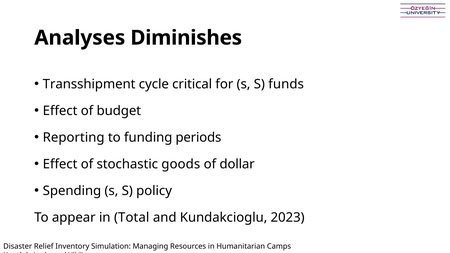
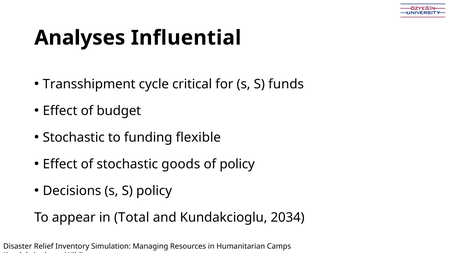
Diminishes: Diminishes -> Influential
Reporting at (74, 138): Reporting -> Stochastic
periods: periods -> flexible
of dollar: dollar -> policy
Spending: Spending -> Decisions
2023: 2023 -> 2034
